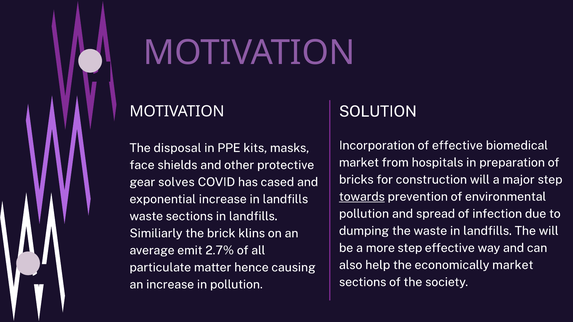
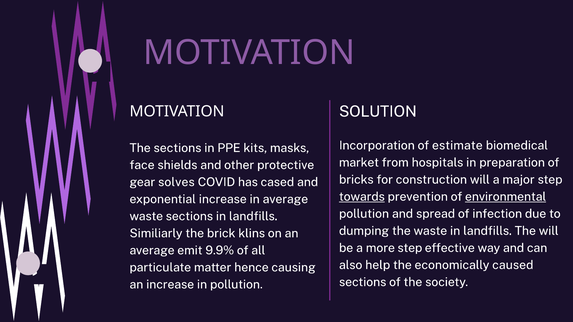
of effective: effective -> estimate
The disposal: disposal -> sections
environmental underline: none -> present
increase in landfills: landfills -> average
2.7%: 2.7% -> 9.9%
economically market: market -> caused
